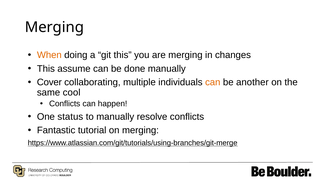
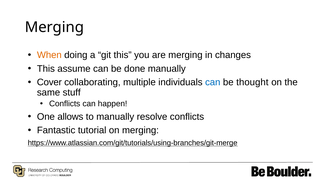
can at (213, 82) colour: orange -> blue
another: another -> thought
cool: cool -> stuff
status: status -> allows
